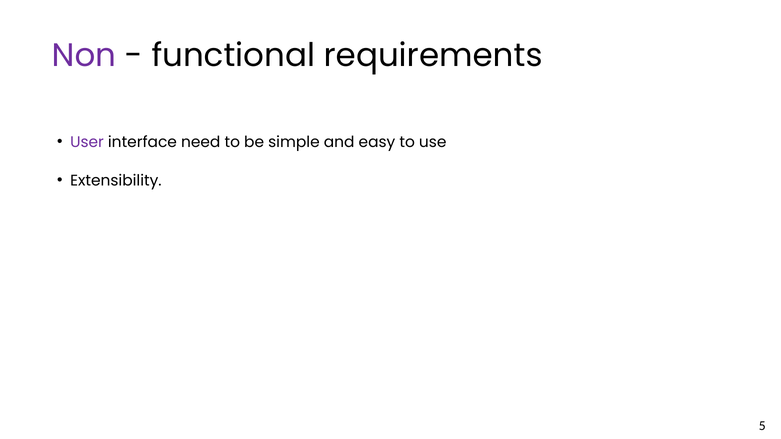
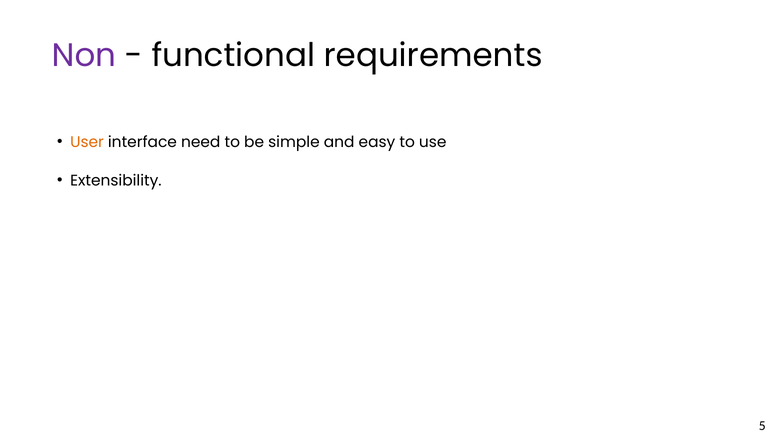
User colour: purple -> orange
